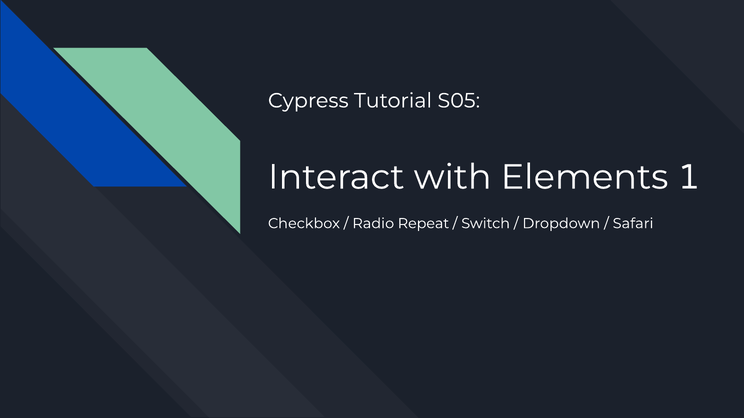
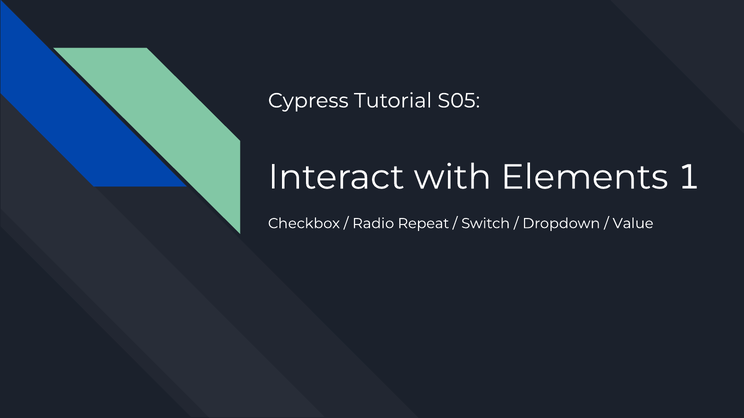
Safari: Safari -> Value
